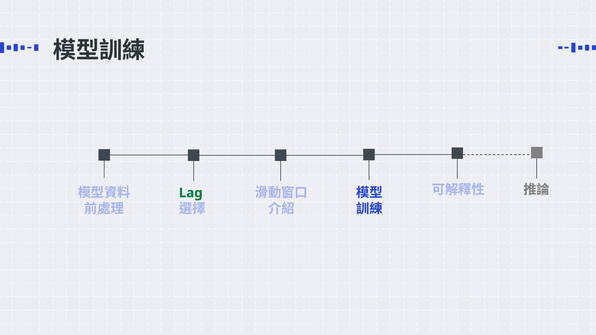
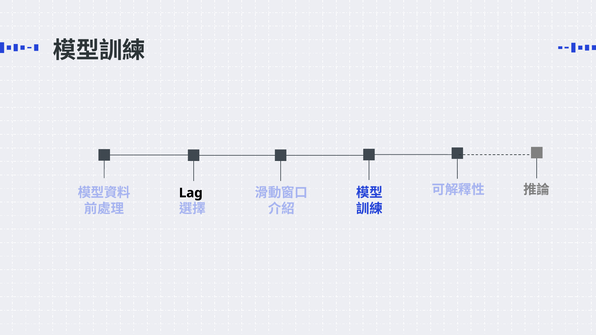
Lag colour: green -> black
